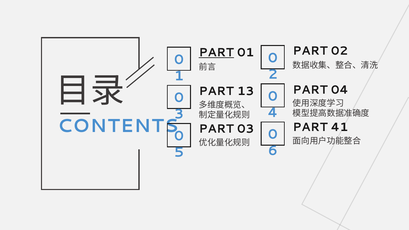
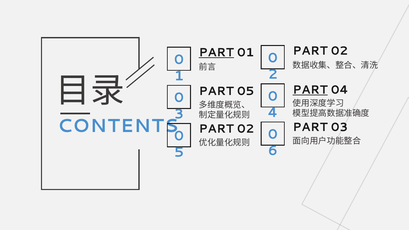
PART at (310, 90) underline: none -> present
13: 13 -> 05
41: 41 -> 03
03 at (246, 129): 03 -> 02
